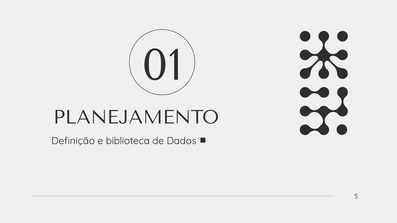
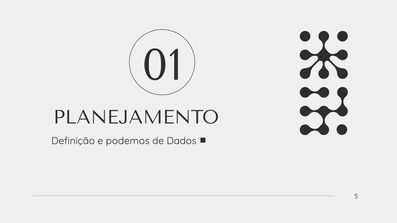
biblioteca: biblioteca -> podemos
